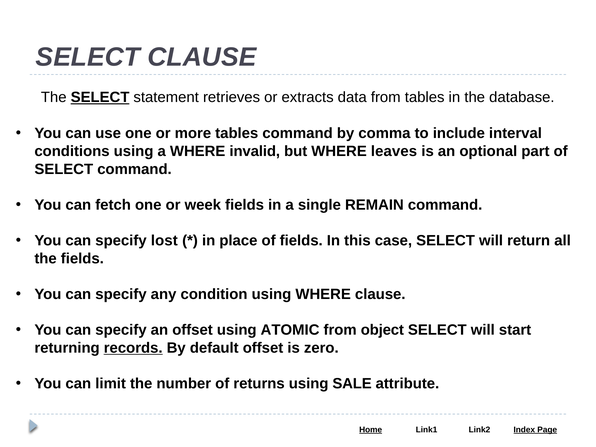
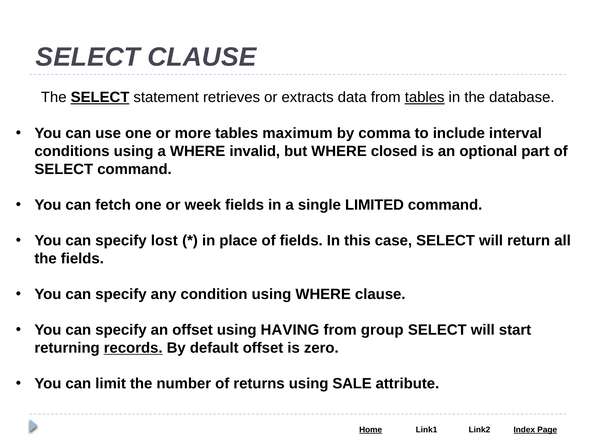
tables at (425, 97) underline: none -> present
tables command: command -> maximum
leaves: leaves -> closed
REMAIN: REMAIN -> LIMITED
ATOMIC: ATOMIC -> HAVING
object: object -> group
